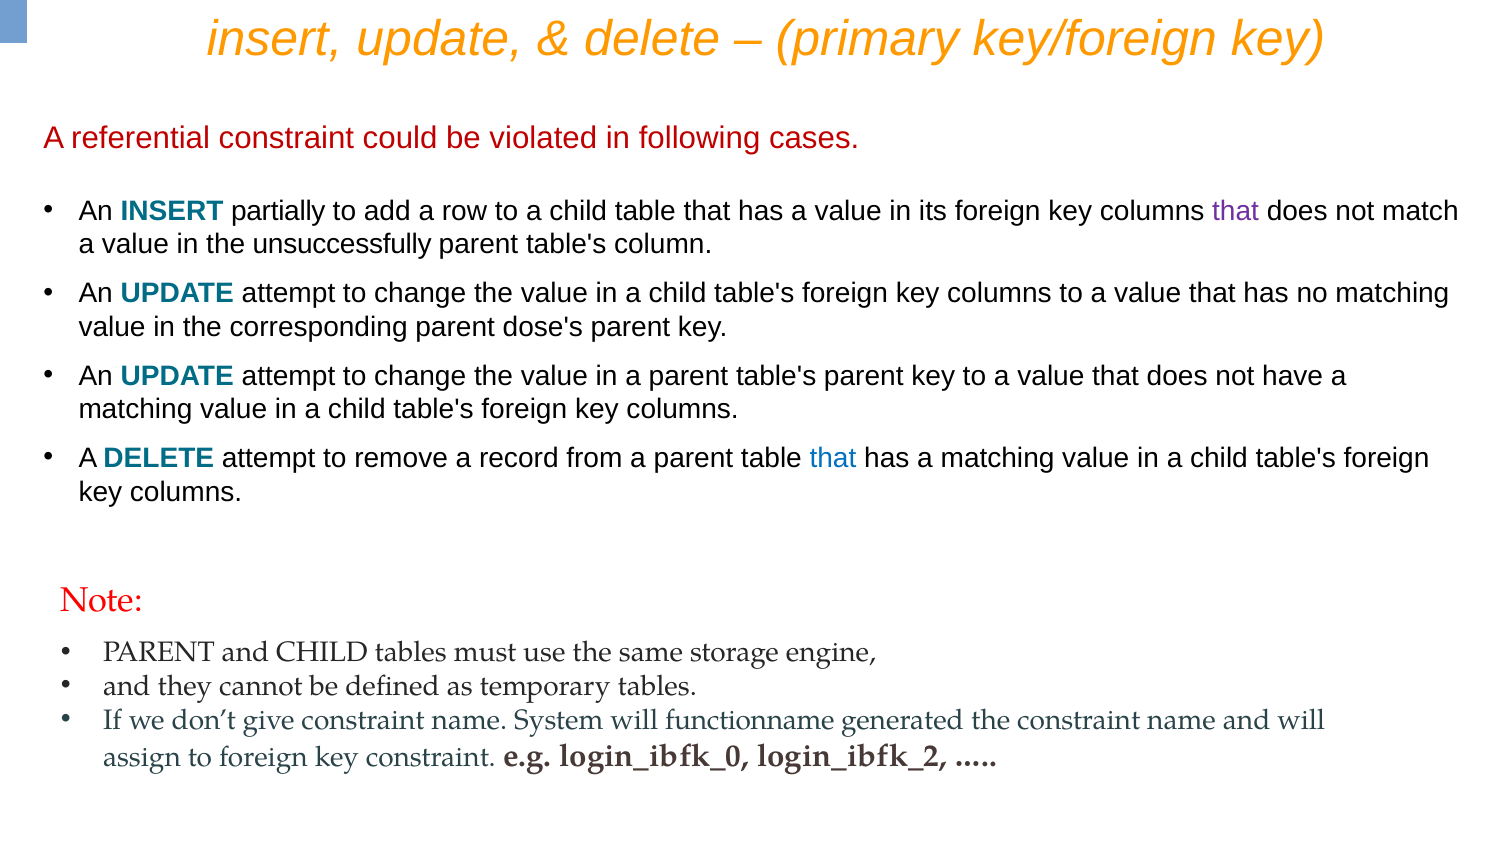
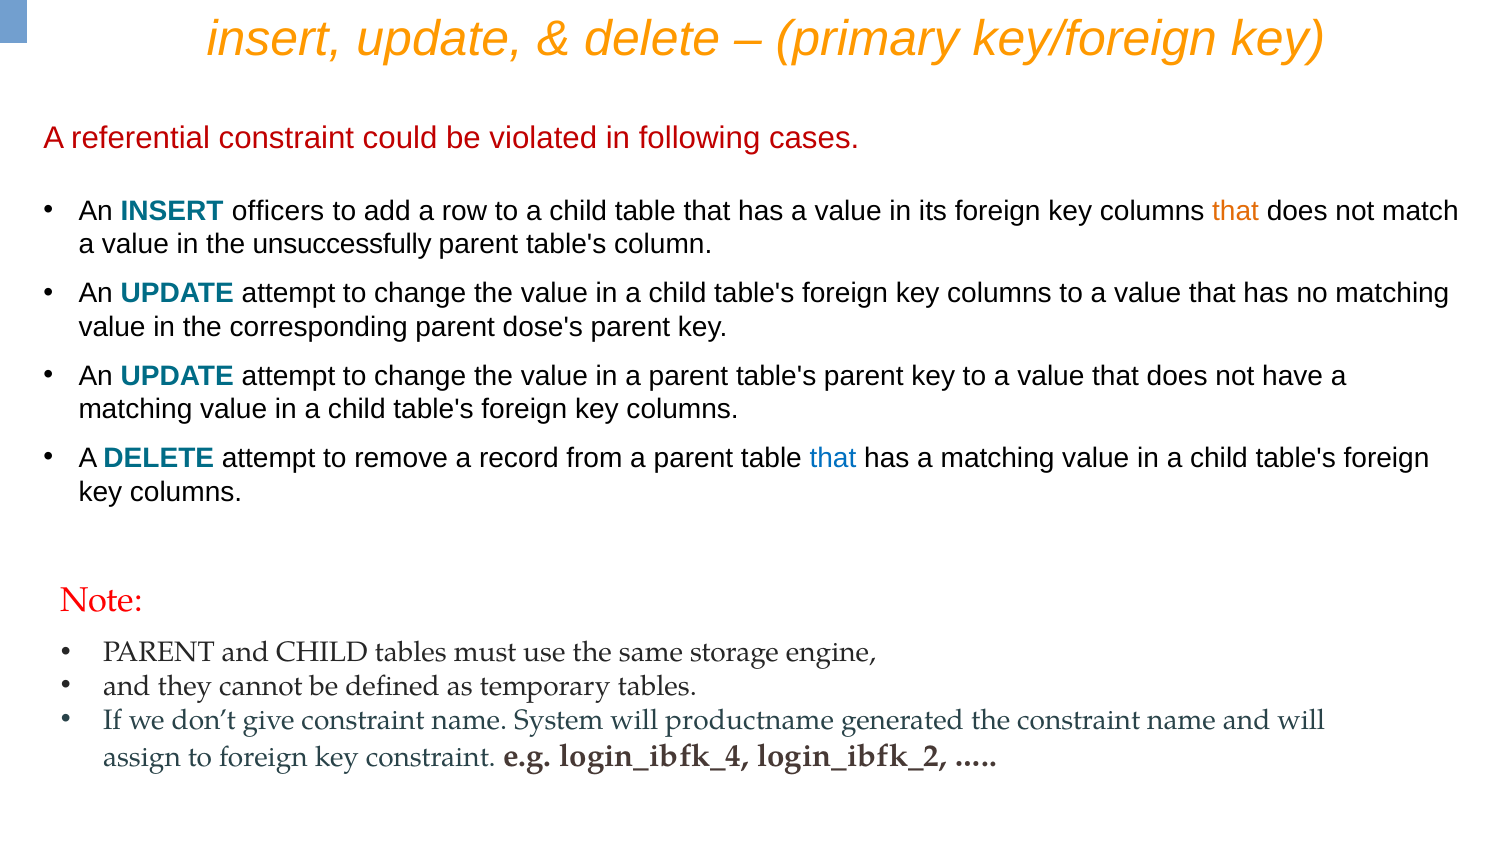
partially: partially -> officers
that at (1236, 211) colour: purple -> orange
functionname: functionname -> productname
login_ibfk_0: login_ibfk_0 -> login_ibfk_4
